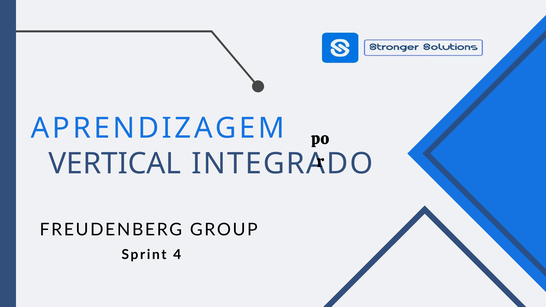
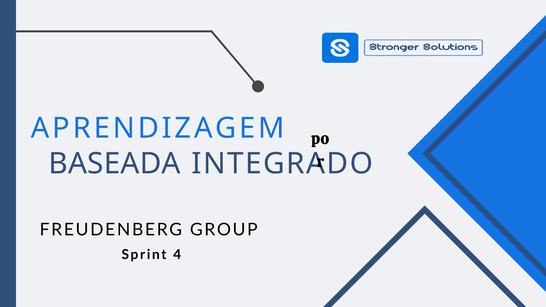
VERTICAL: VERTICAL -> BASEADA
